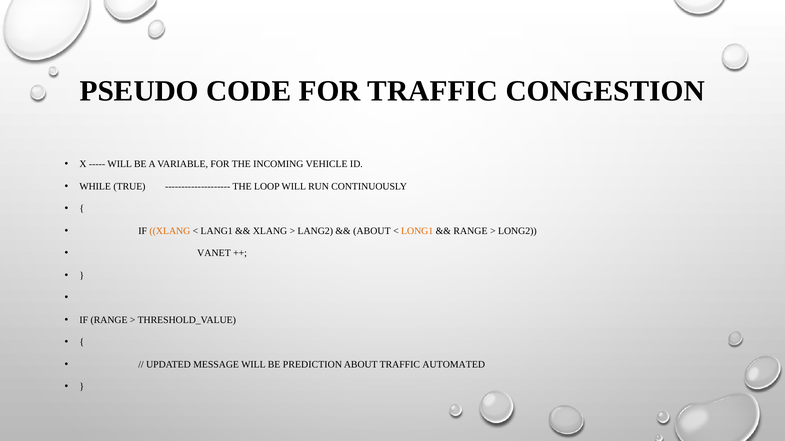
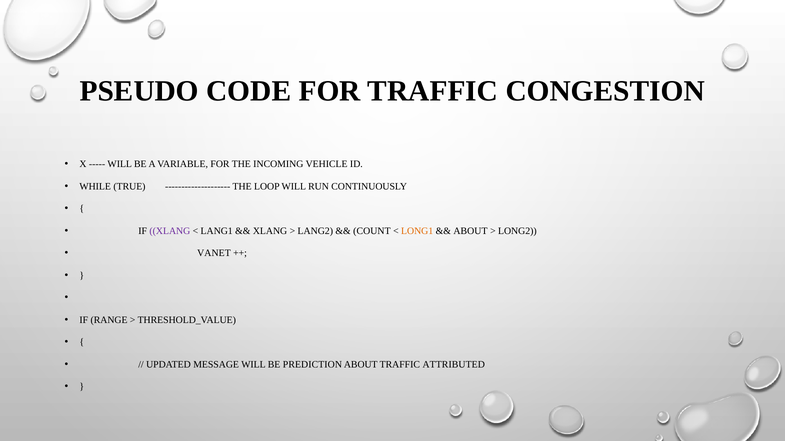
XLANG at (170, 231) colour: orange -> purple
ABOUT at (372, 231): ABOUT -> COUNT
RANGE at (470, 231): RANGE -> ABOUT
AUTOMATED: AUTOMATED -> ATTRIBUTED
